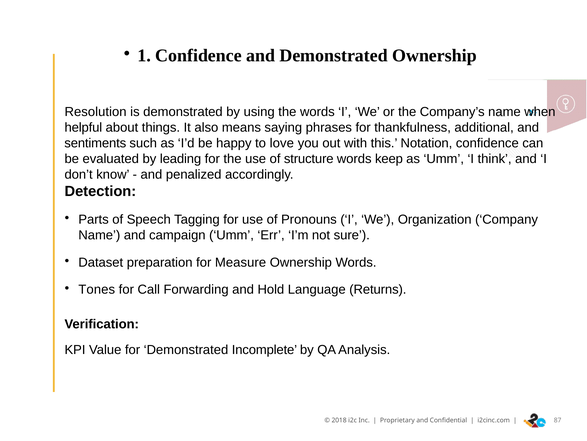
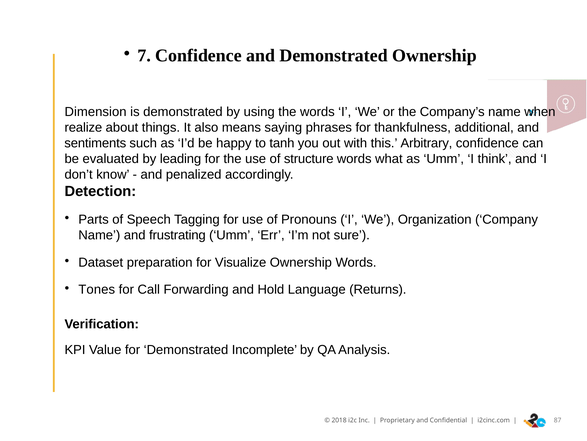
1: 1 -> 7
Resolution: Resolution -> Dimension
helpful: helpful -> realize
love: love -> tanh
Notation: Notation -> Arbitrary
keep: keep -> what
campaign: campaign -> frustrating
Measure: Measure -> Visualize
